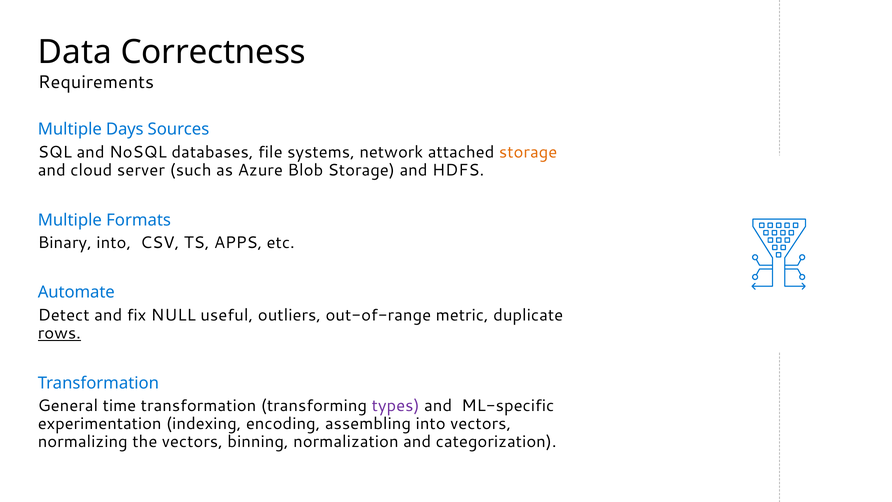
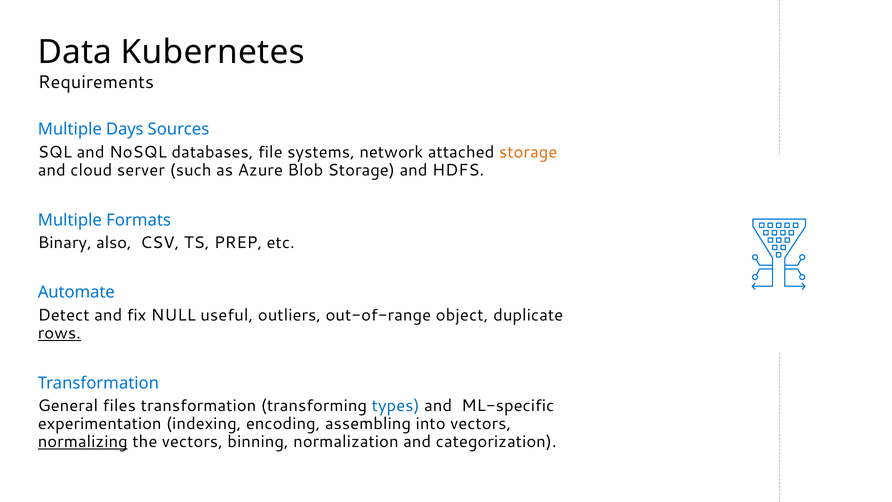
Correctness: Correctness -> Kubernetes
Binary into: into -> also
APPS: APPS -> PREP
metric: metric -> object
time: time -> files
types colour: purple -> blue
normalizing underline: none -> present
